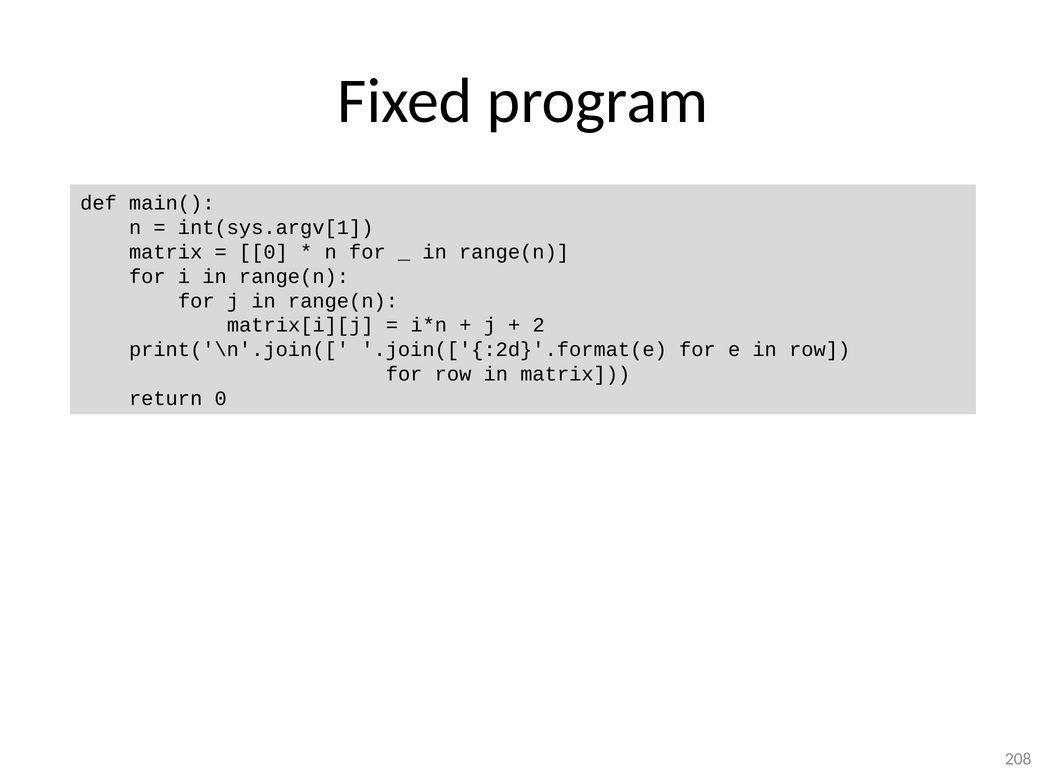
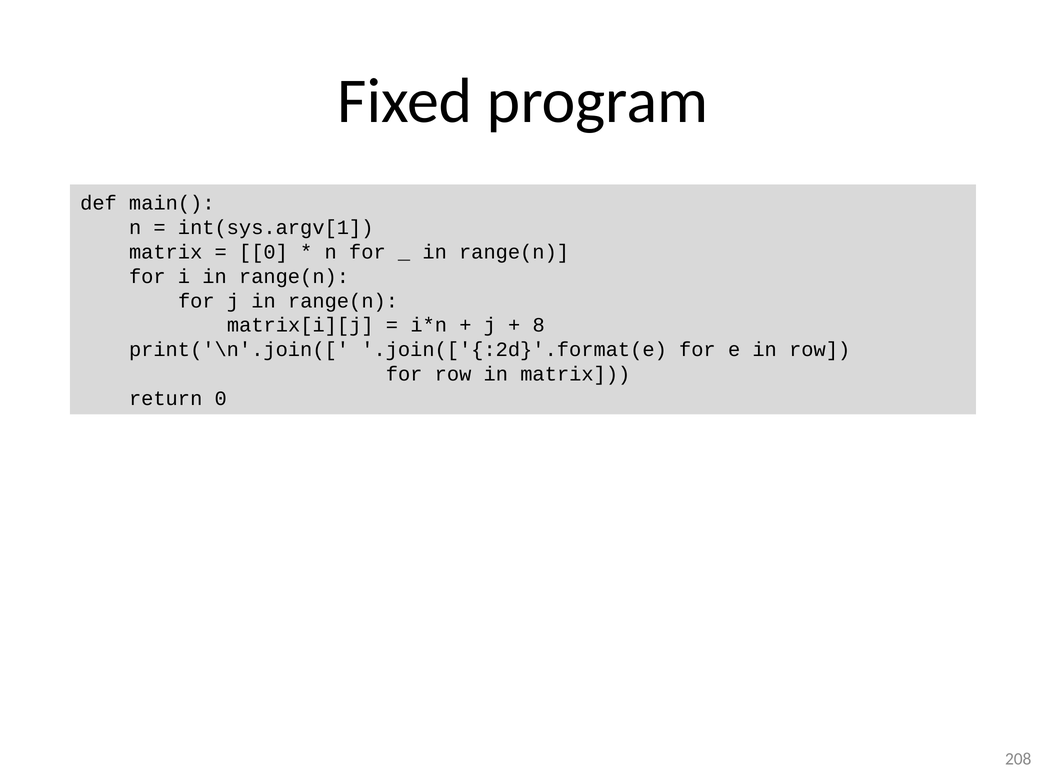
2: 2 -> 8
